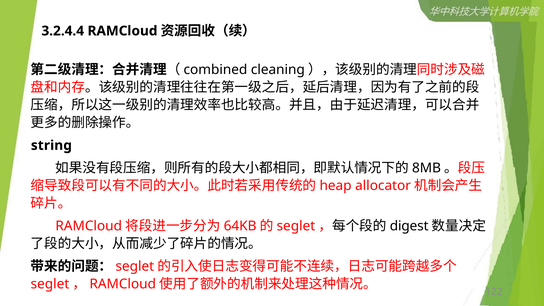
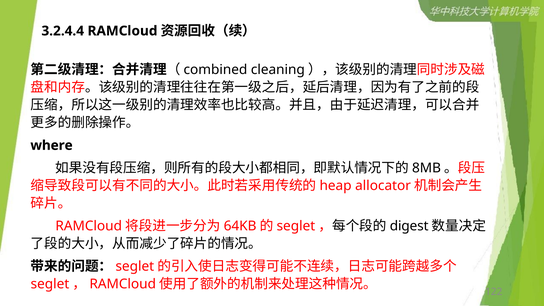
string: string -> where
